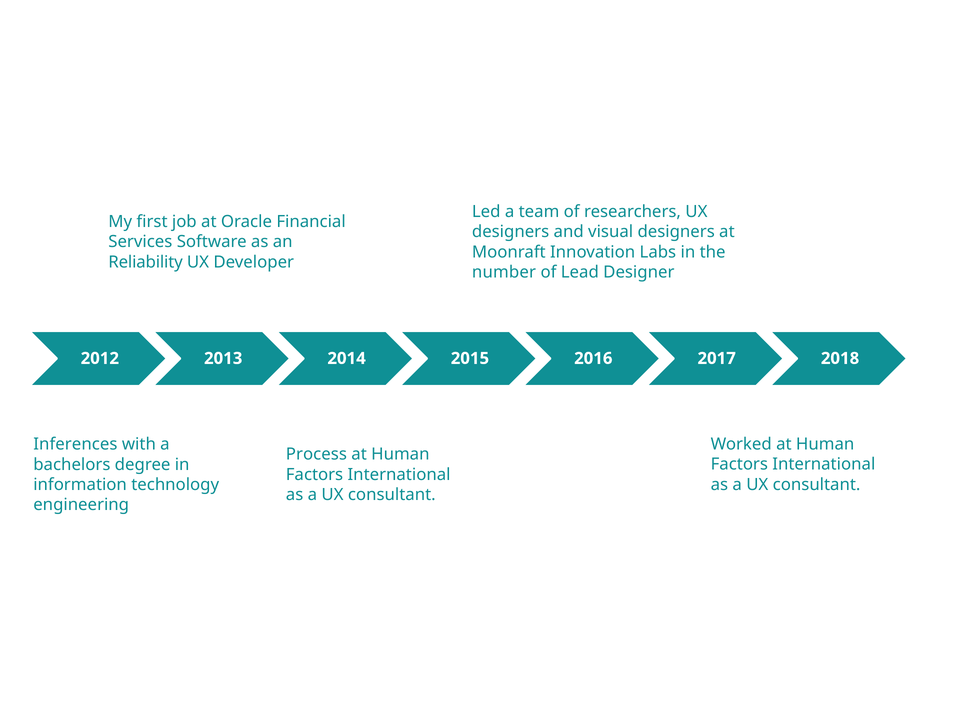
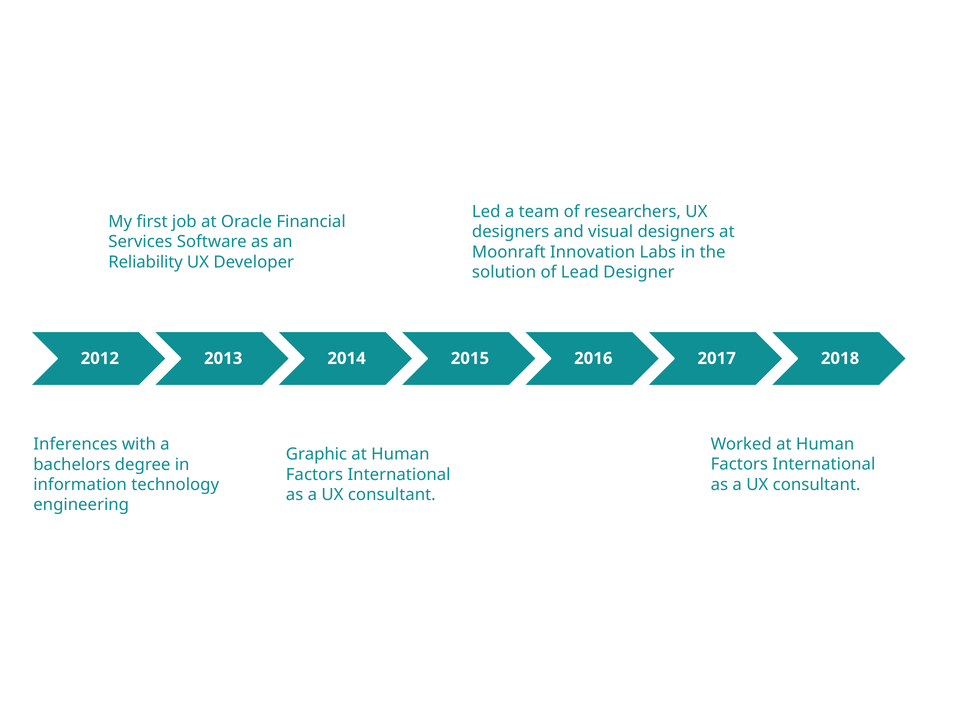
number: number -> solution
Process: Process -> Graphic
